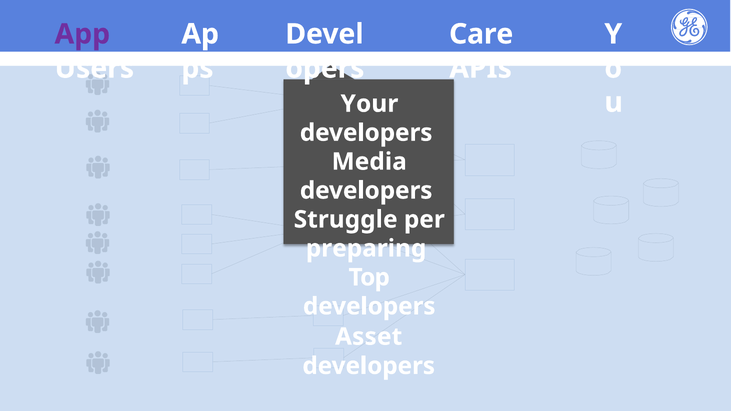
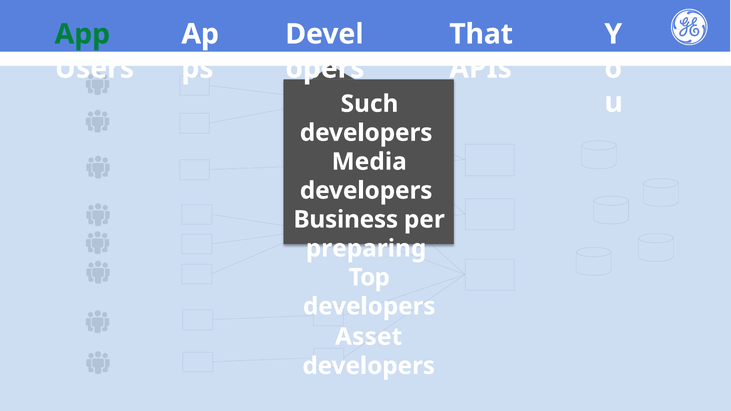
App colour: purple -> green
Care: Care -> That
Your: Your -> Such
Struggle: Struggle -> Business
